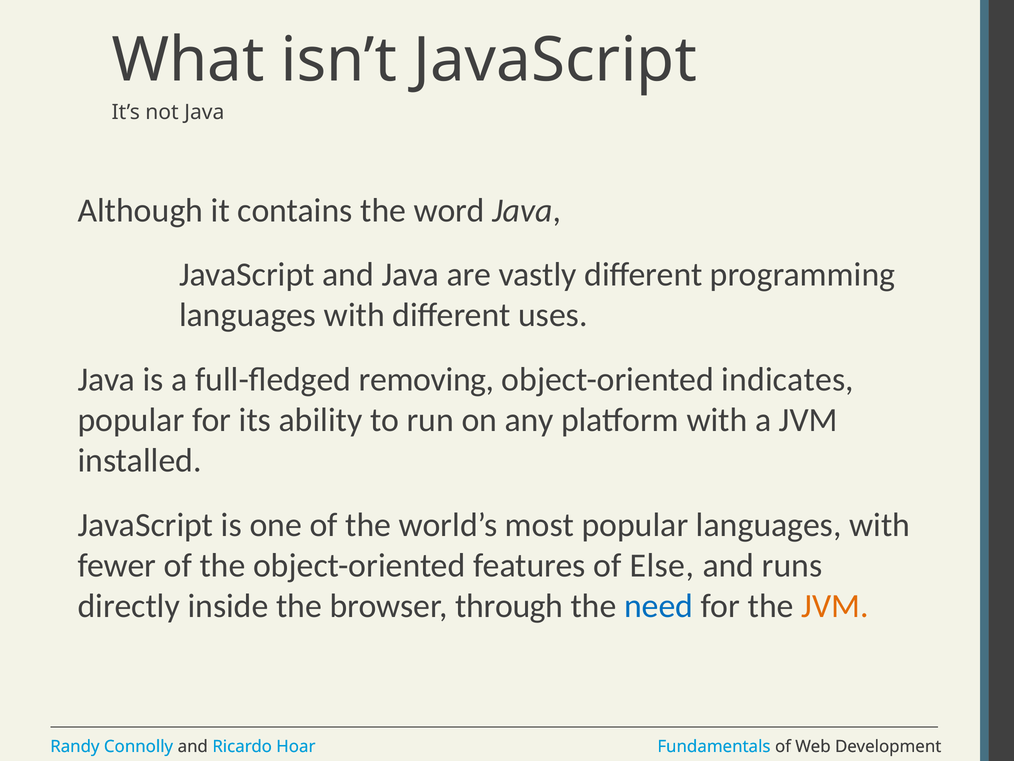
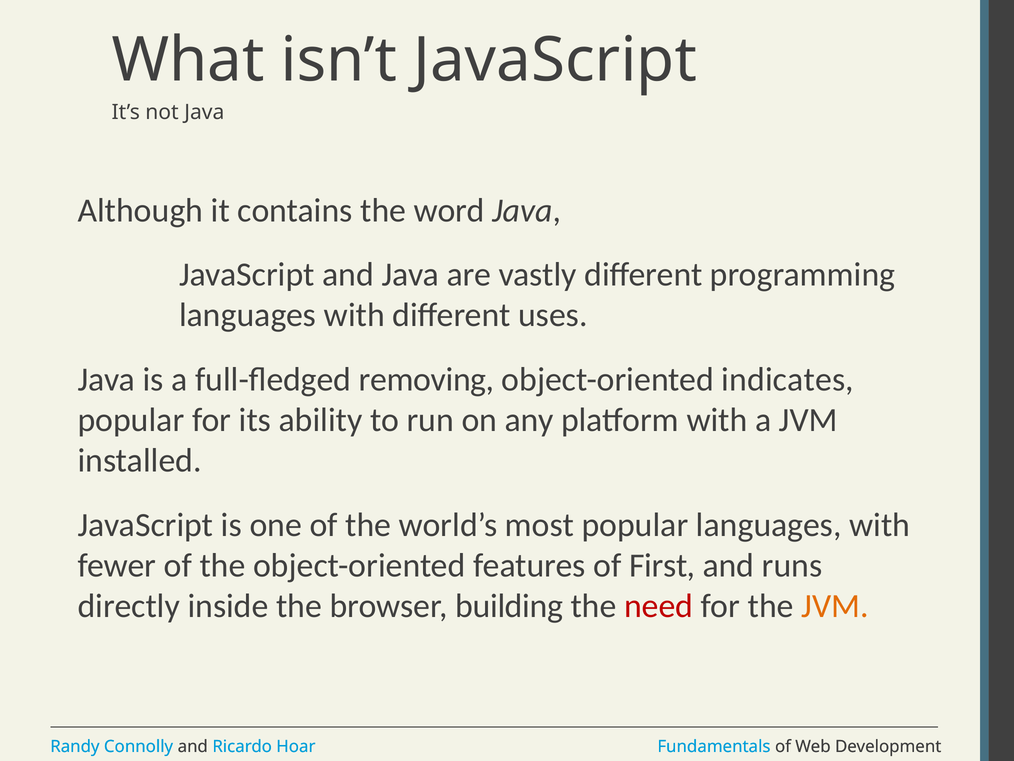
Else: Else -> First
through: through -> building
need colour: blue -> red
